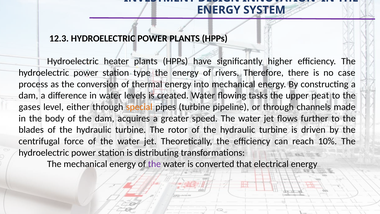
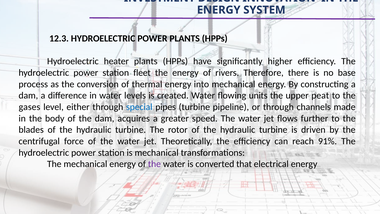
type: type -> fleet
case: case -> base
tasks: tasks -> units
special colour: orange -> blue
10%: 10% -> 91%
is distributing: distributing -> mechanical
